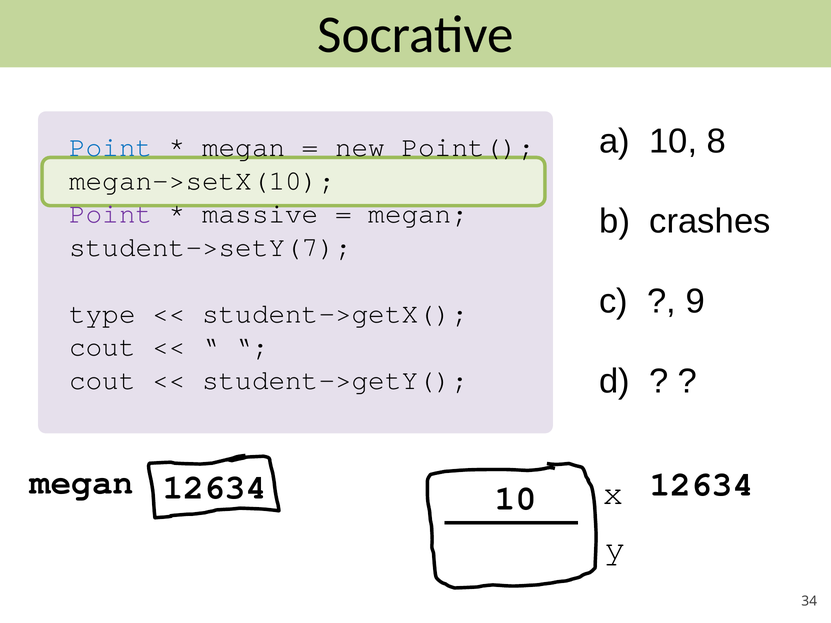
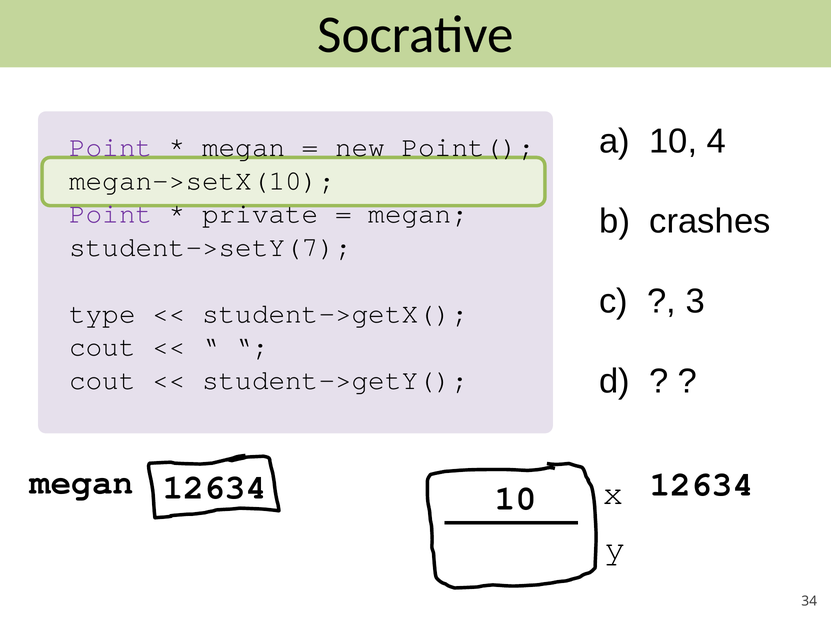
8: 8 -> 4
Point at (111, 147) colour: blue -> purple
massive: massive -> private
9: 9 -> 3
